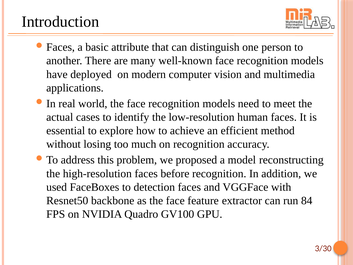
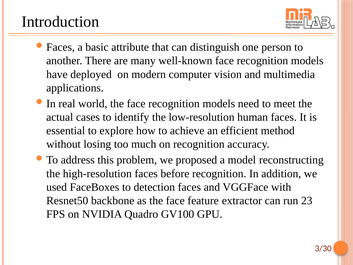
84: 84 -> 23
